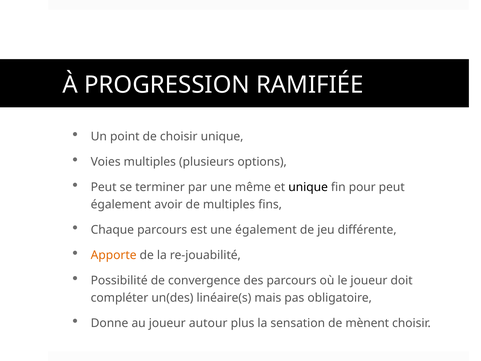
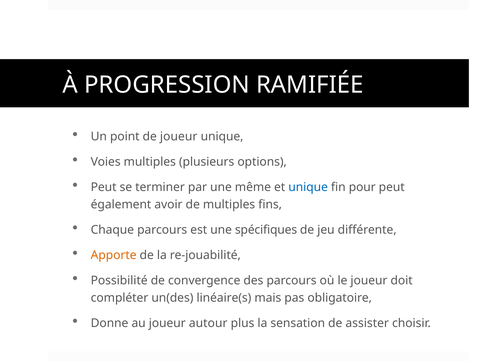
de choisir: choisir -> joueur
unique at (308, 187) colour: black -> blue
une également: également -> spécifiques
mènent: mènent -> assister
